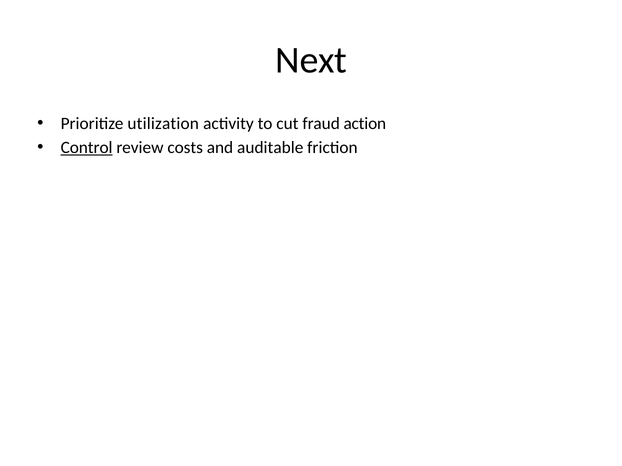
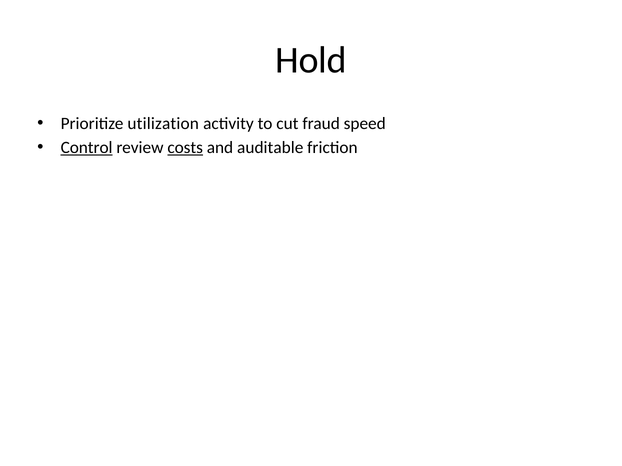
Next: Next -> Hold
action: action -> speed
costs underline: none -> present
